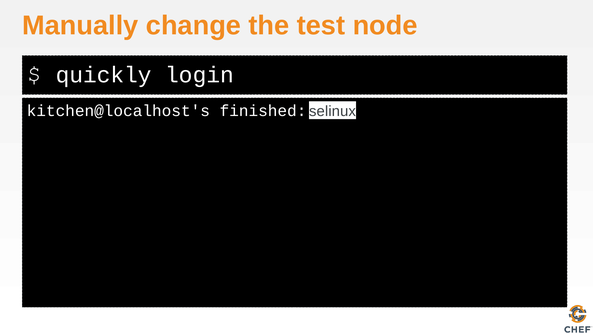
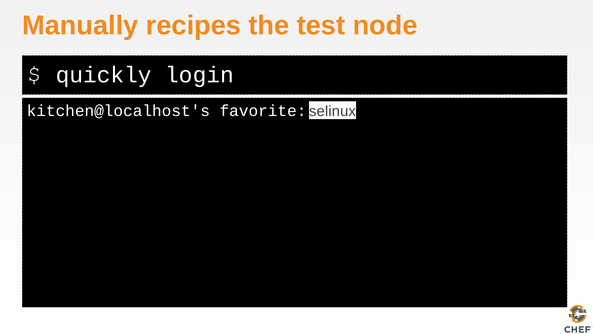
change: change -> recipes
finished: finished -> favorite
